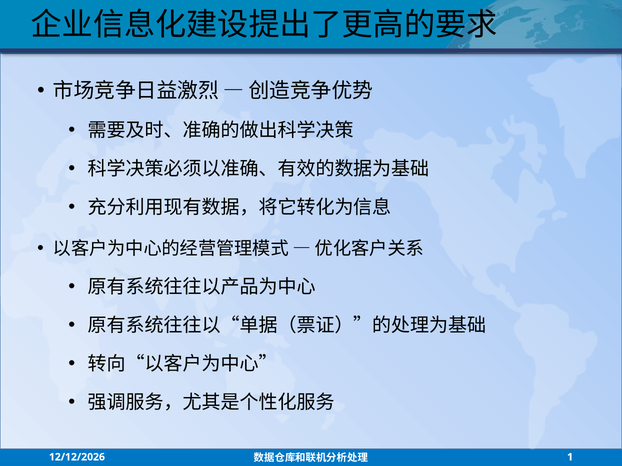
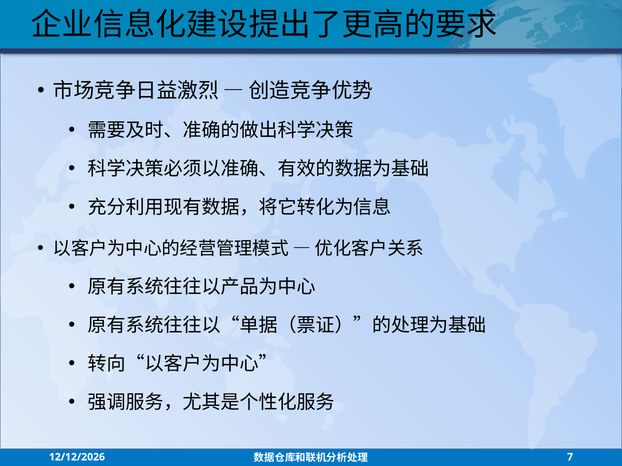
1: 1 -> 7
